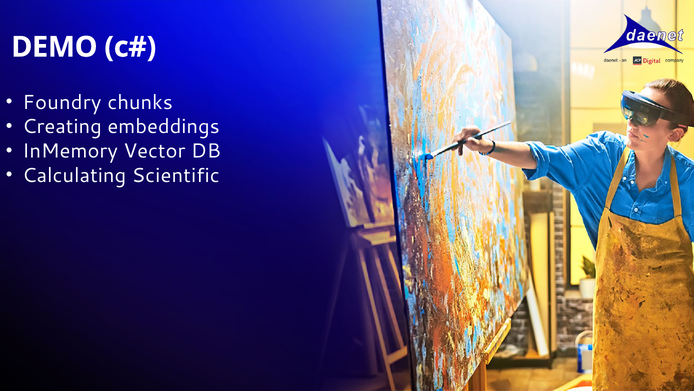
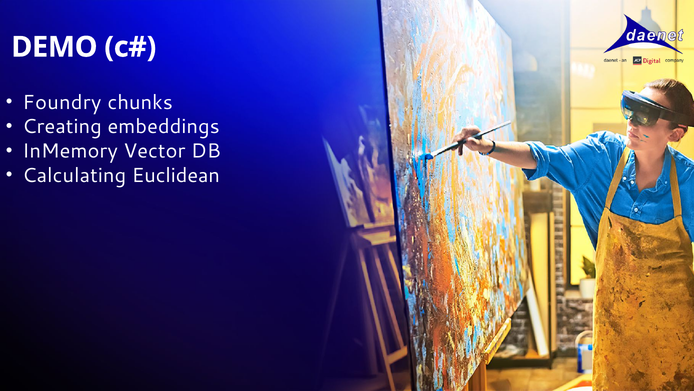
Scientific: Scientific -> Euclidean
